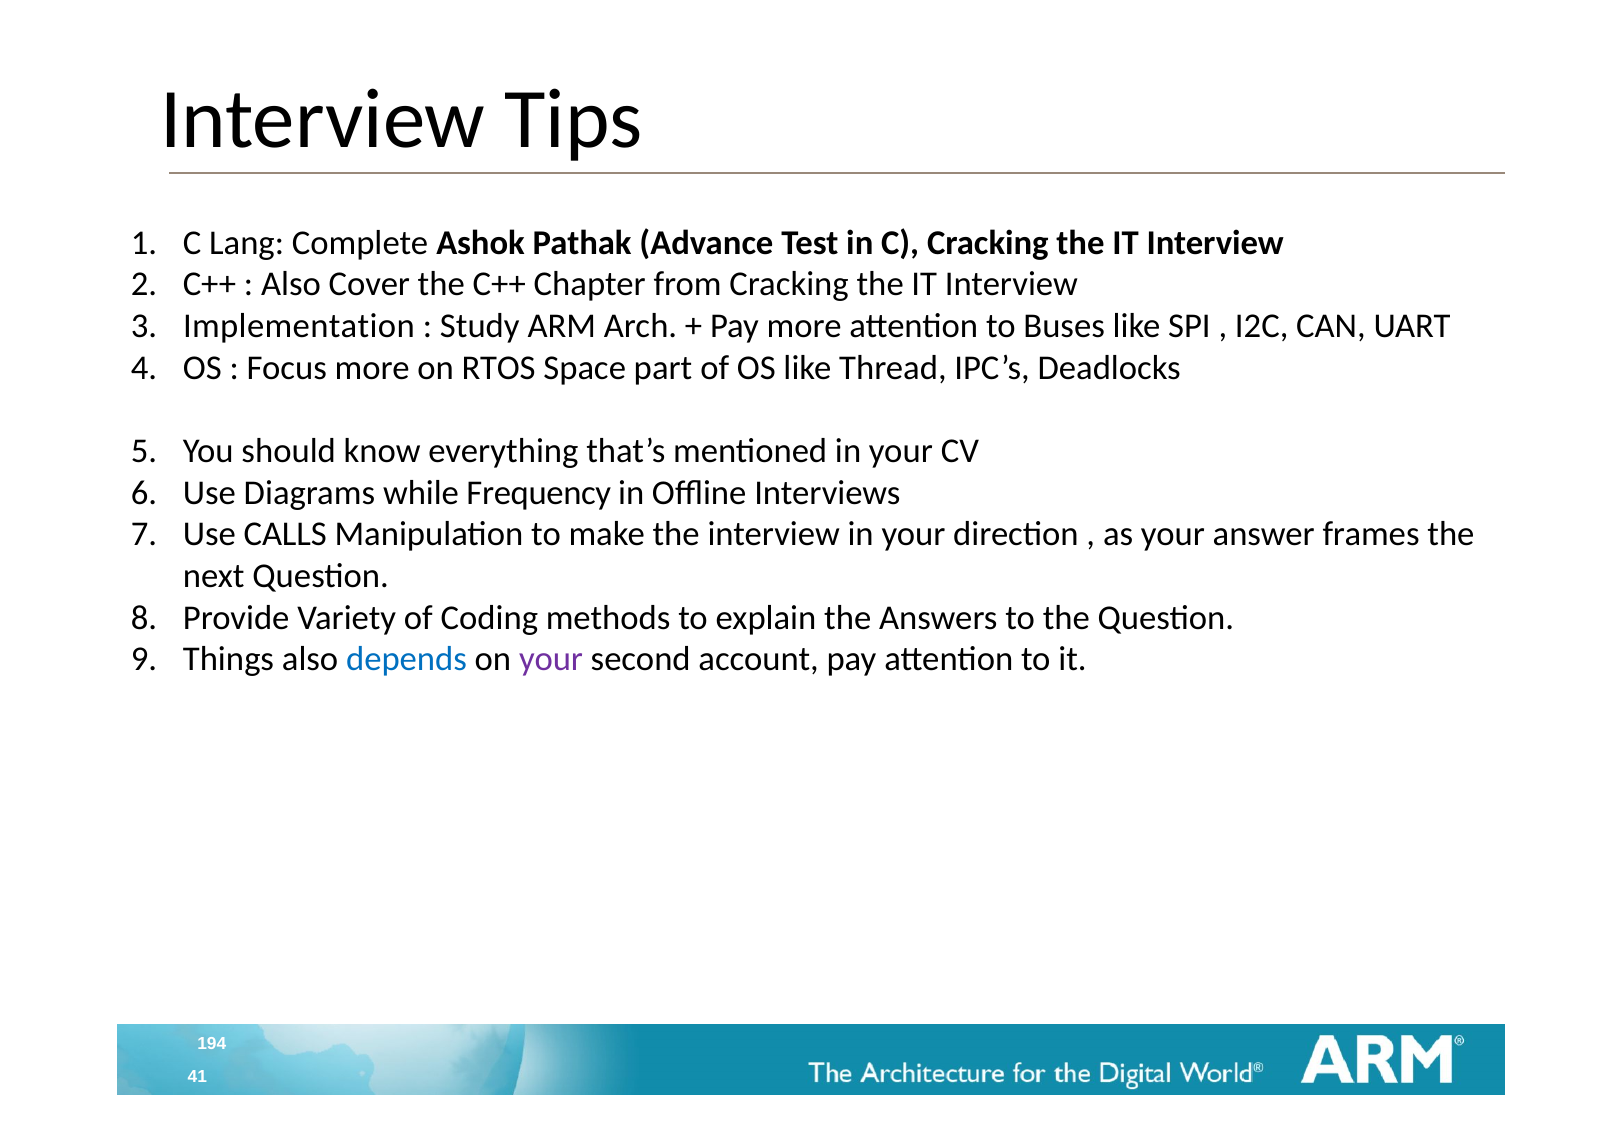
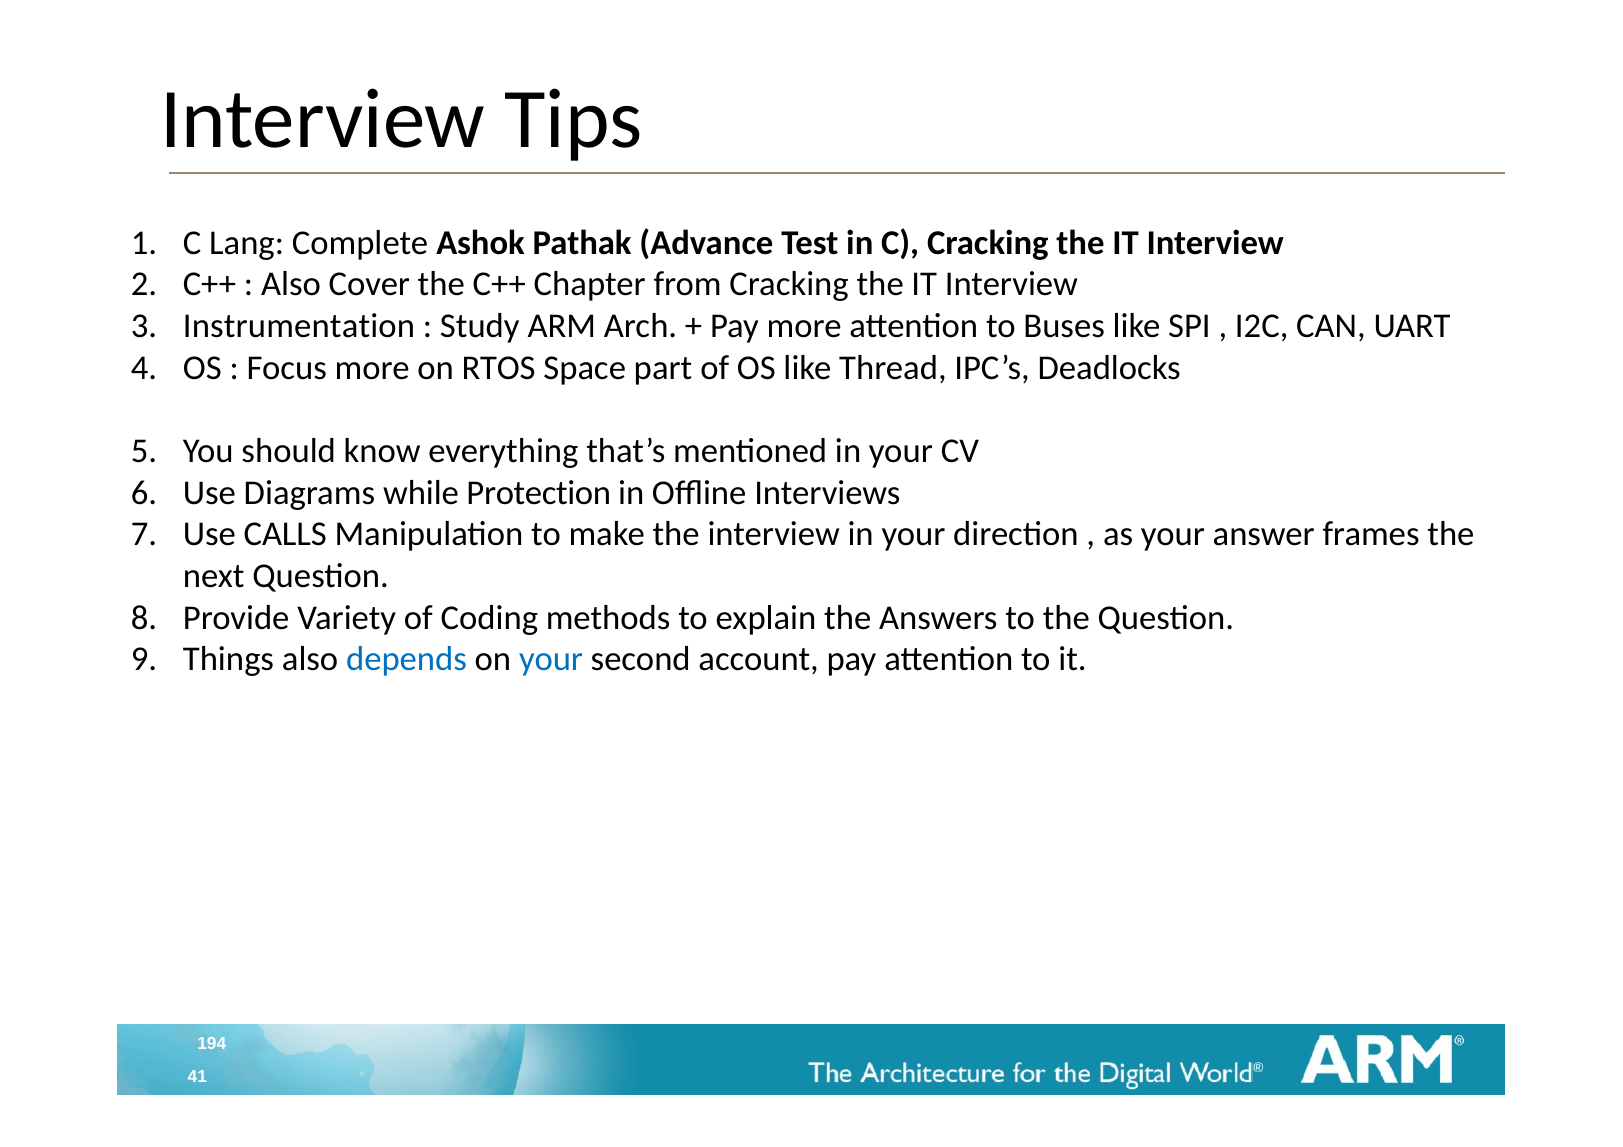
Implementation: Implementation -> Instrumentation
Frequency: Frequency -> Protection
your at (551, 659) colour: purple -> blue
